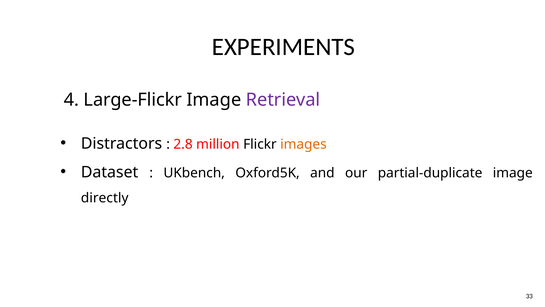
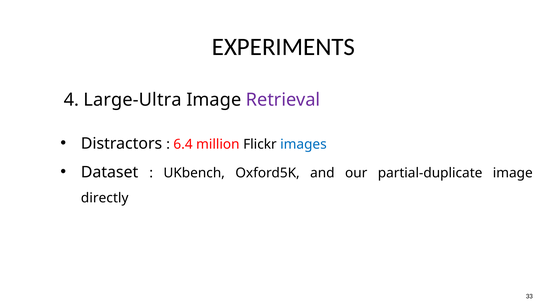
Large-Flickr: Large-Flickr -> Large-Ultra
2.8: 2.8 -> 6.4
images colour: orange -> blue
